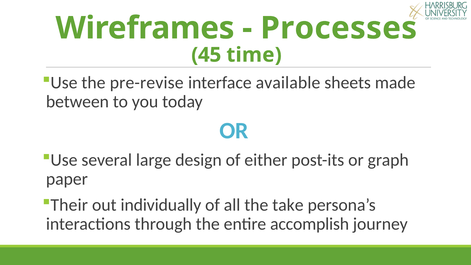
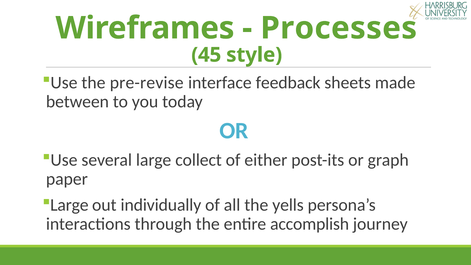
time: time -> style
available: available -> feedback
design: design -> collect
Their at (69, 205): Their -> Large
take: take -> yells
